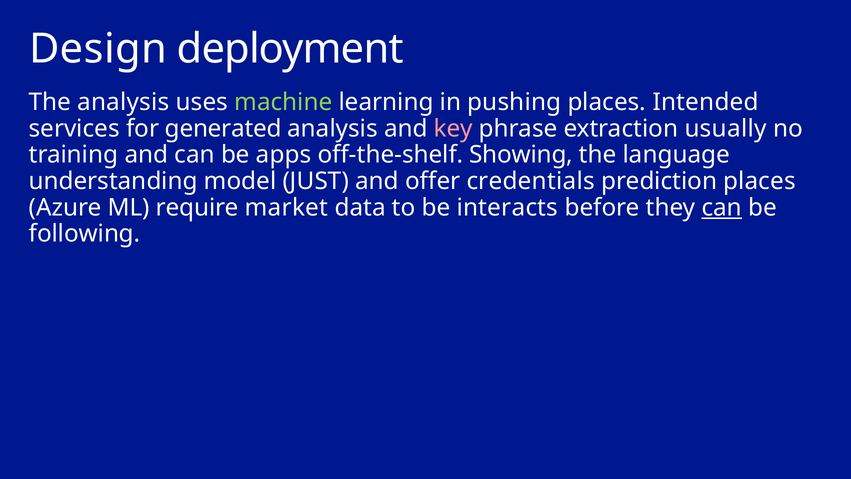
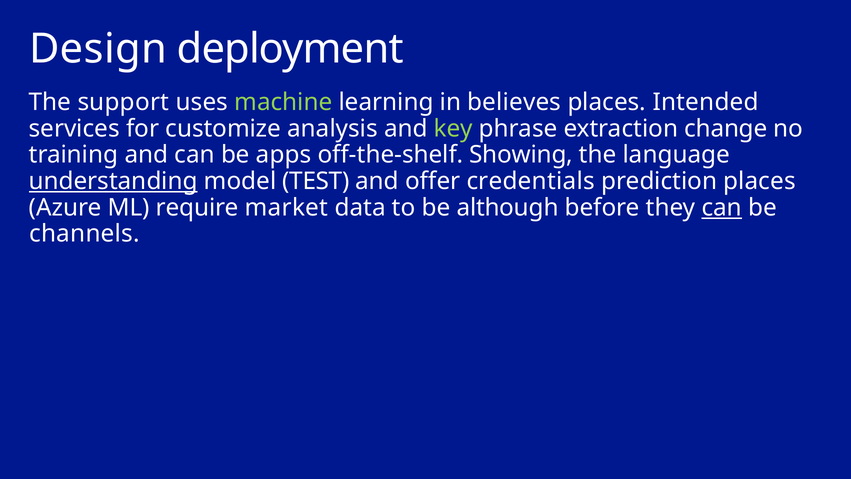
The analysis: analysis -> support
pushing: pushing -> believes
generated: generated -> customize
key colour: pink -> light green
usually: usually -> change
understanding underline: none -> present
JUST: JUST -> TEST
interacts: interacts -> although
following: following -> channels
